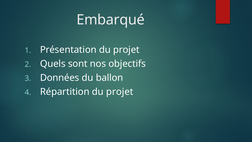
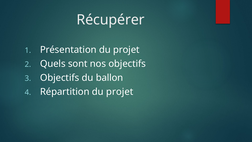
Embarqué: Embarqué -> Récupérer
Données at (60, 78): Données -> Objectifs
